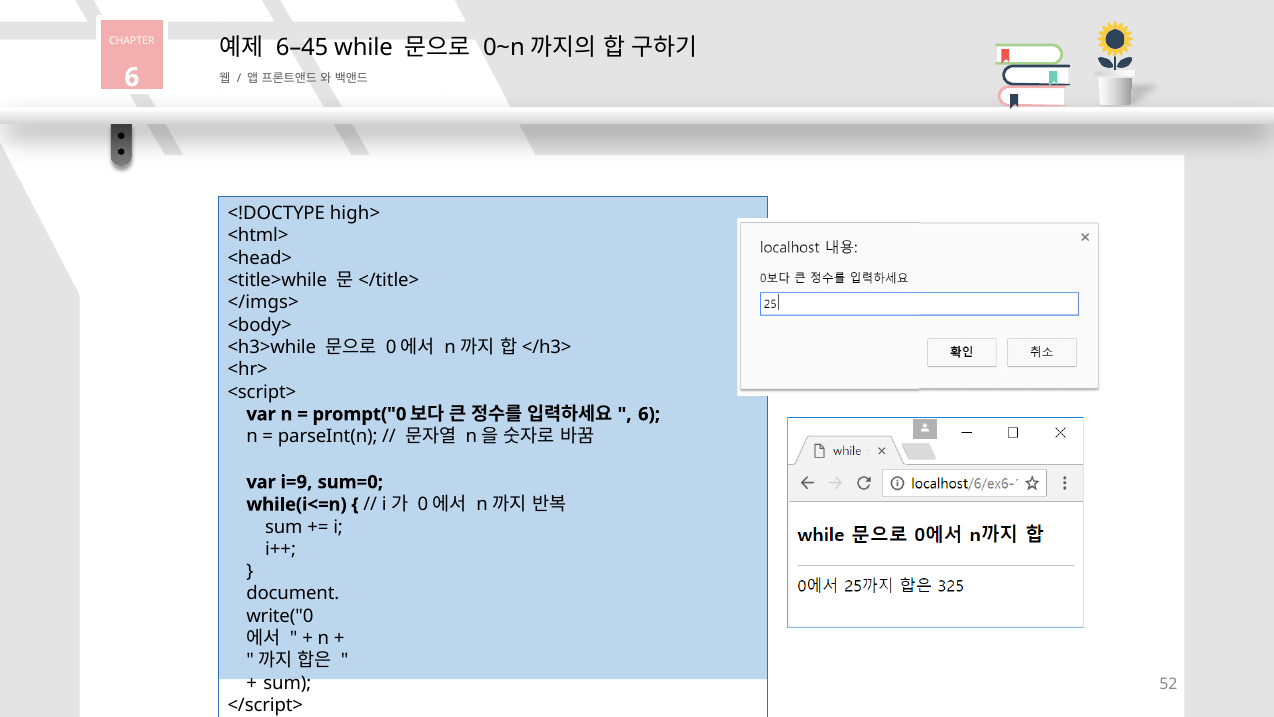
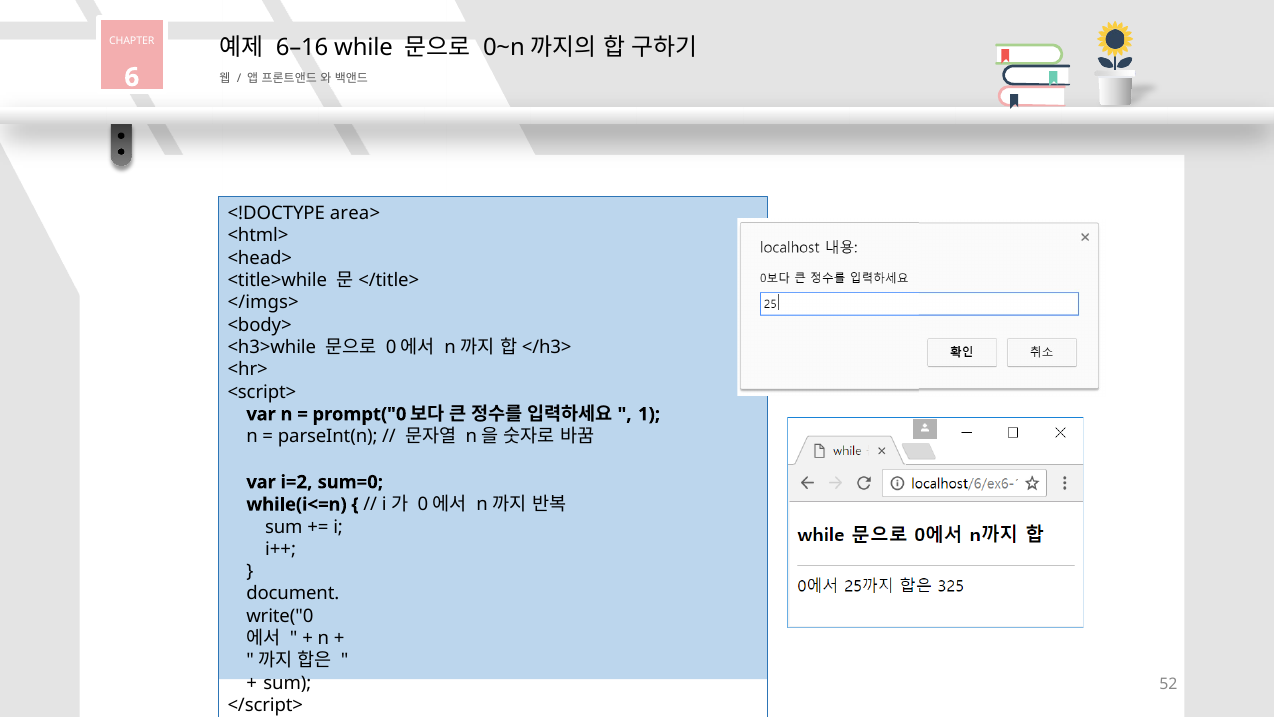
6–45: 6–45 -> 6–16
high>: high> -> area>
6 at (649, 414): 6 -> 1
i=9: i=9 -> i=2
